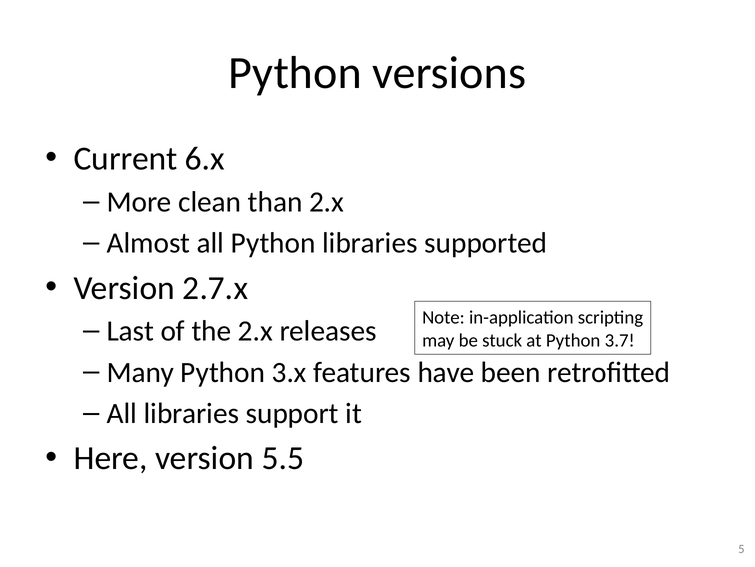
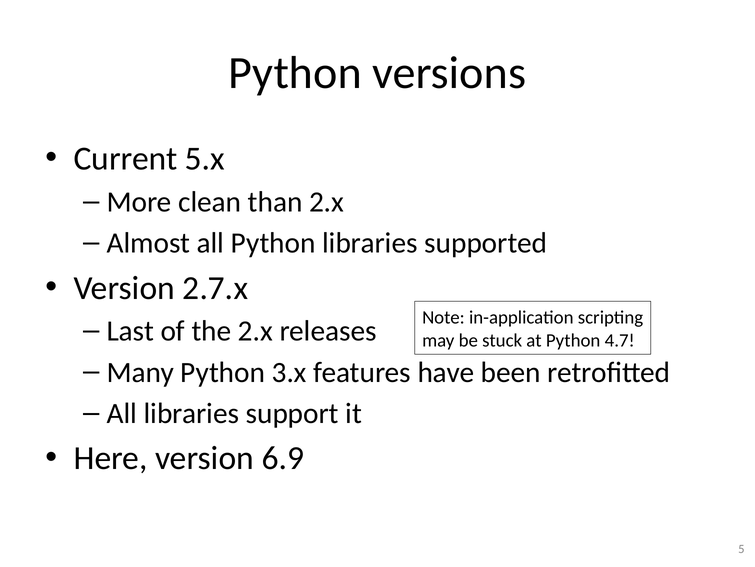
6.x: 6.x -> 5.x
3.7: 3.7 -> 4.7
5.5: 5.5 -> 6.9
